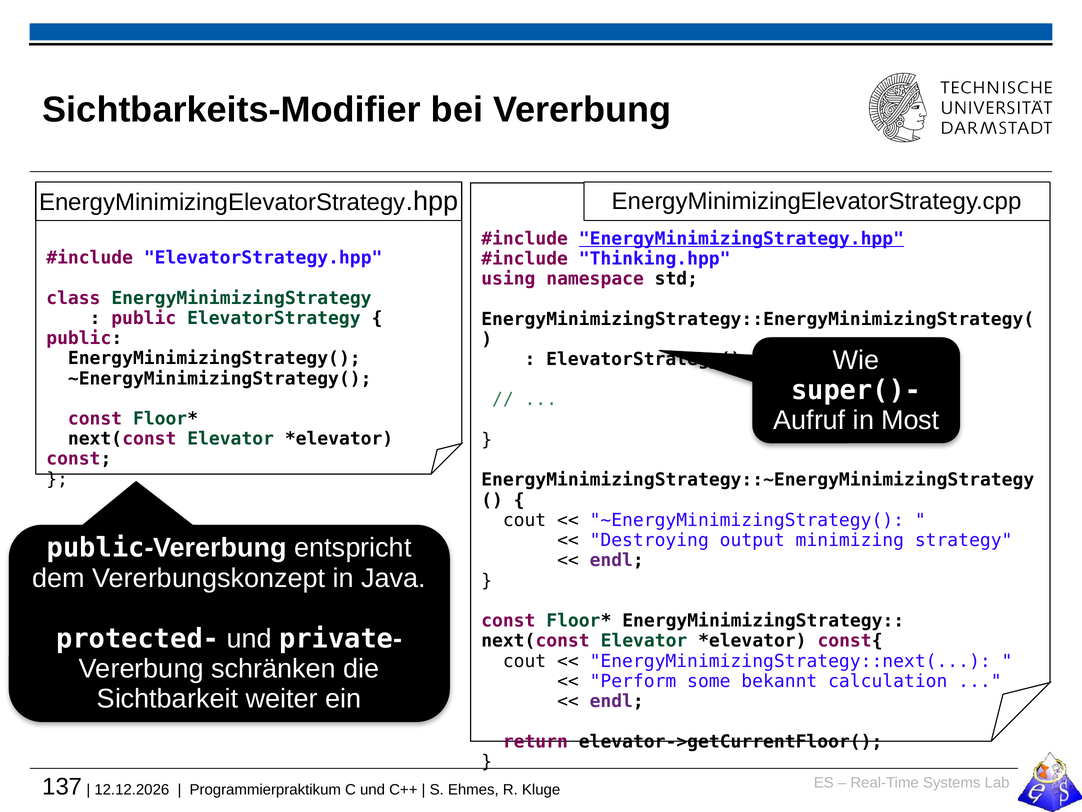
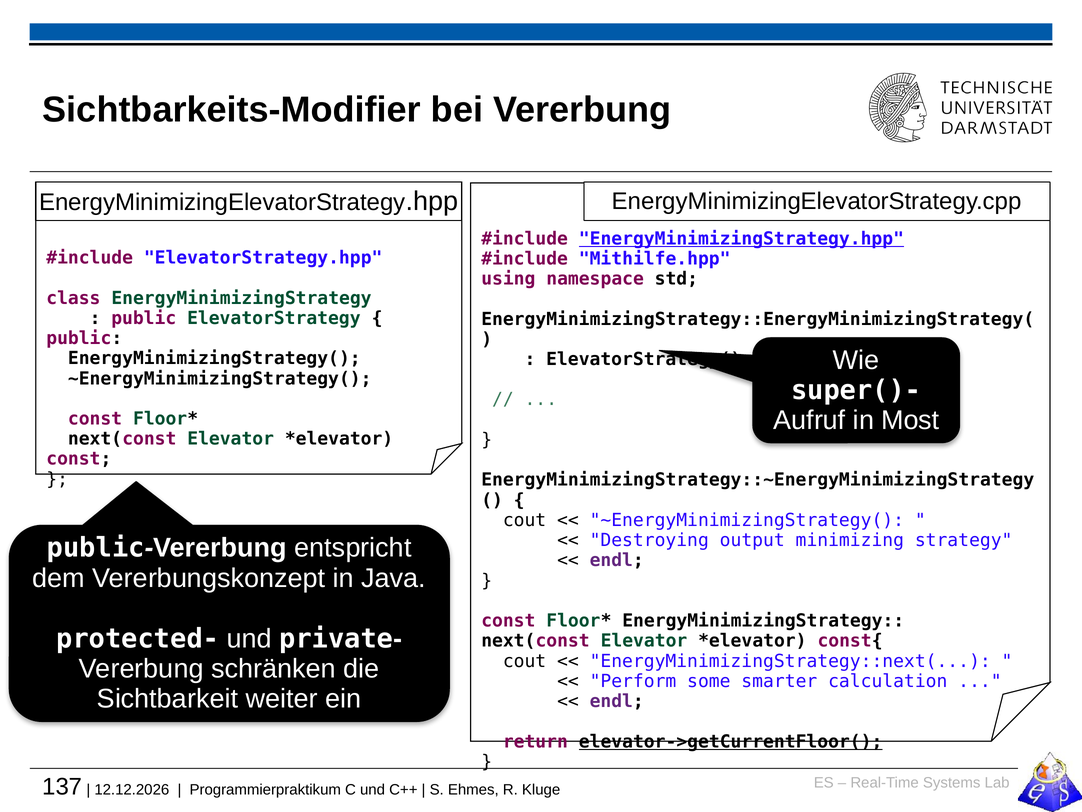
Thinking.hpp: Thinking.hpp -> Mithilfe.hpp
bekannt: bekannt -> smarter
elevator->getCurrentFloor( underline: none -> present
